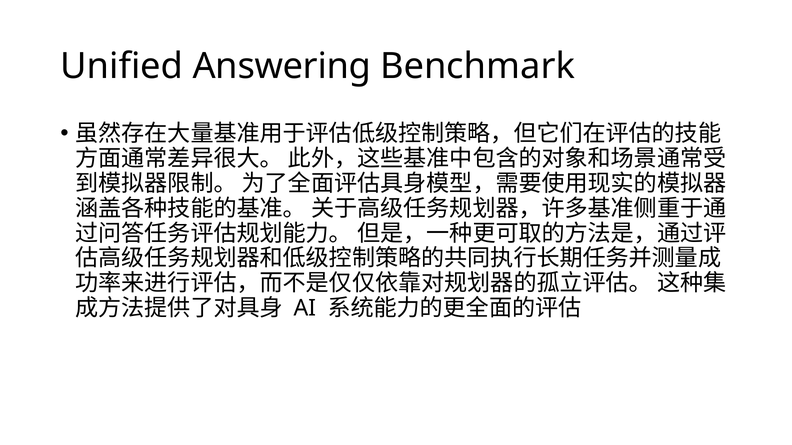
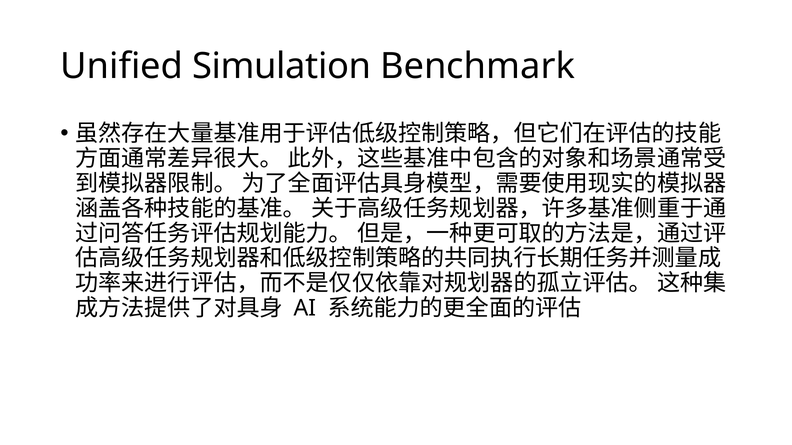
Answering: Answering -> Simulation
